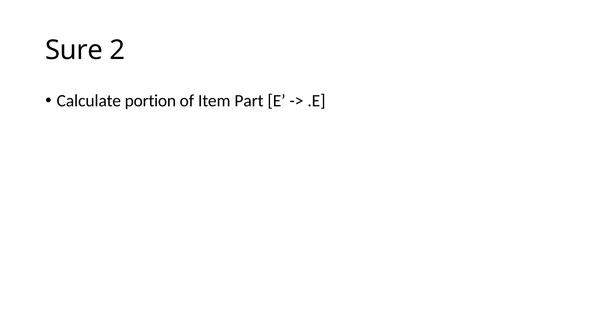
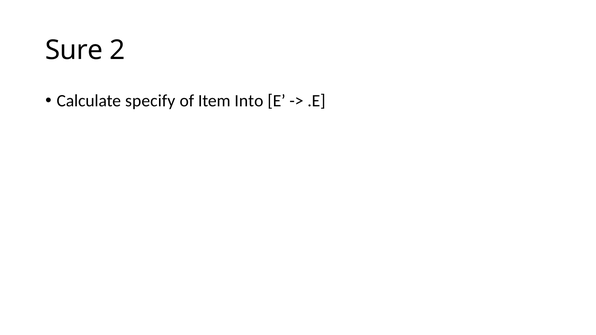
portion: portion -> specify
Part: Part -> Into
